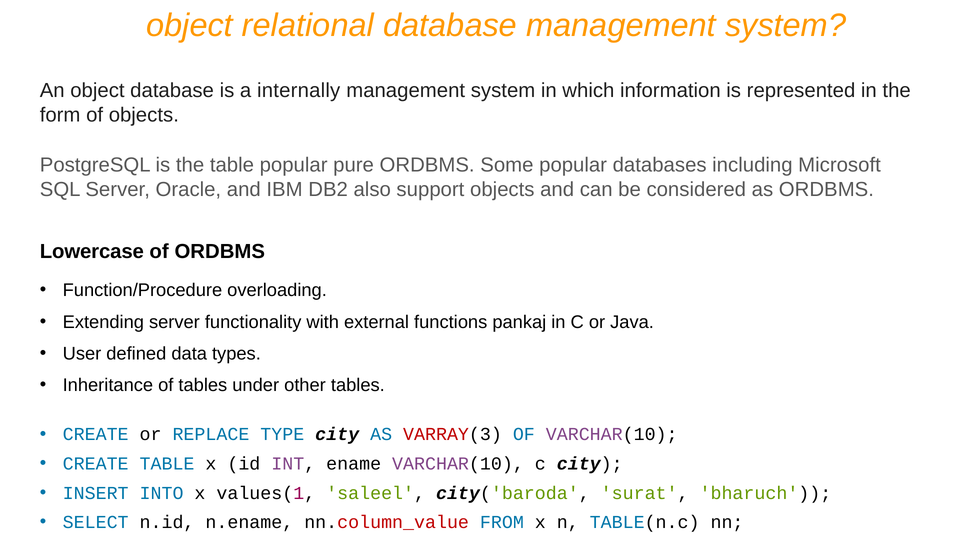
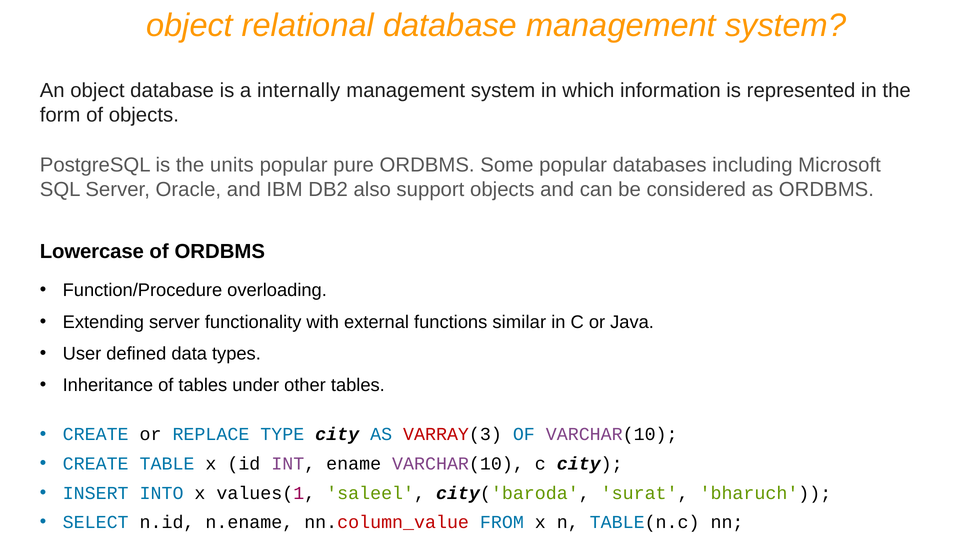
the table: table -> units
pankaj: pankaj -> similar
